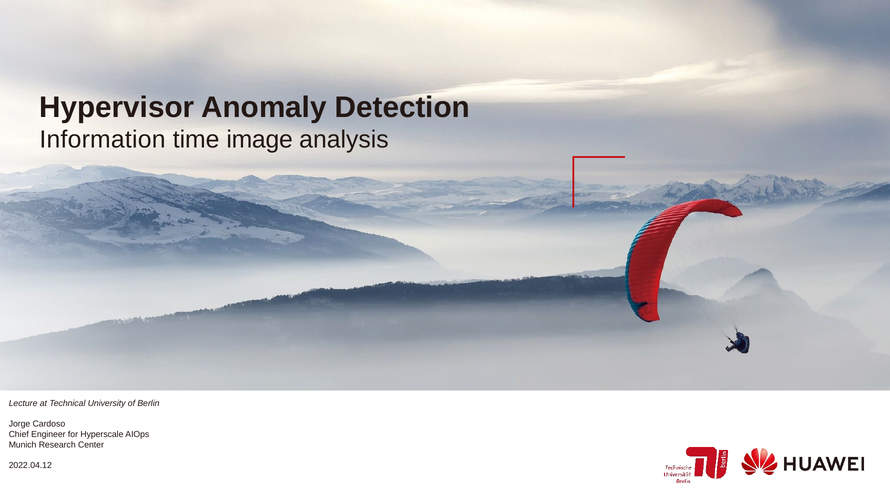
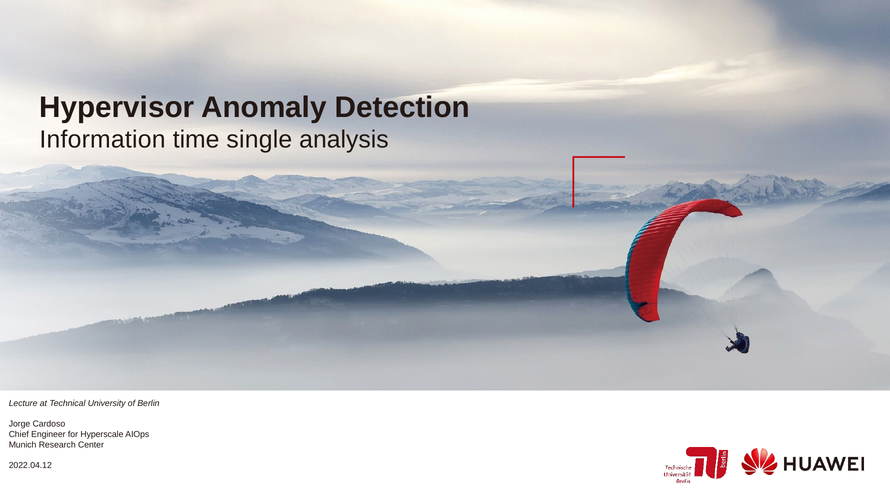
image: image -> single
